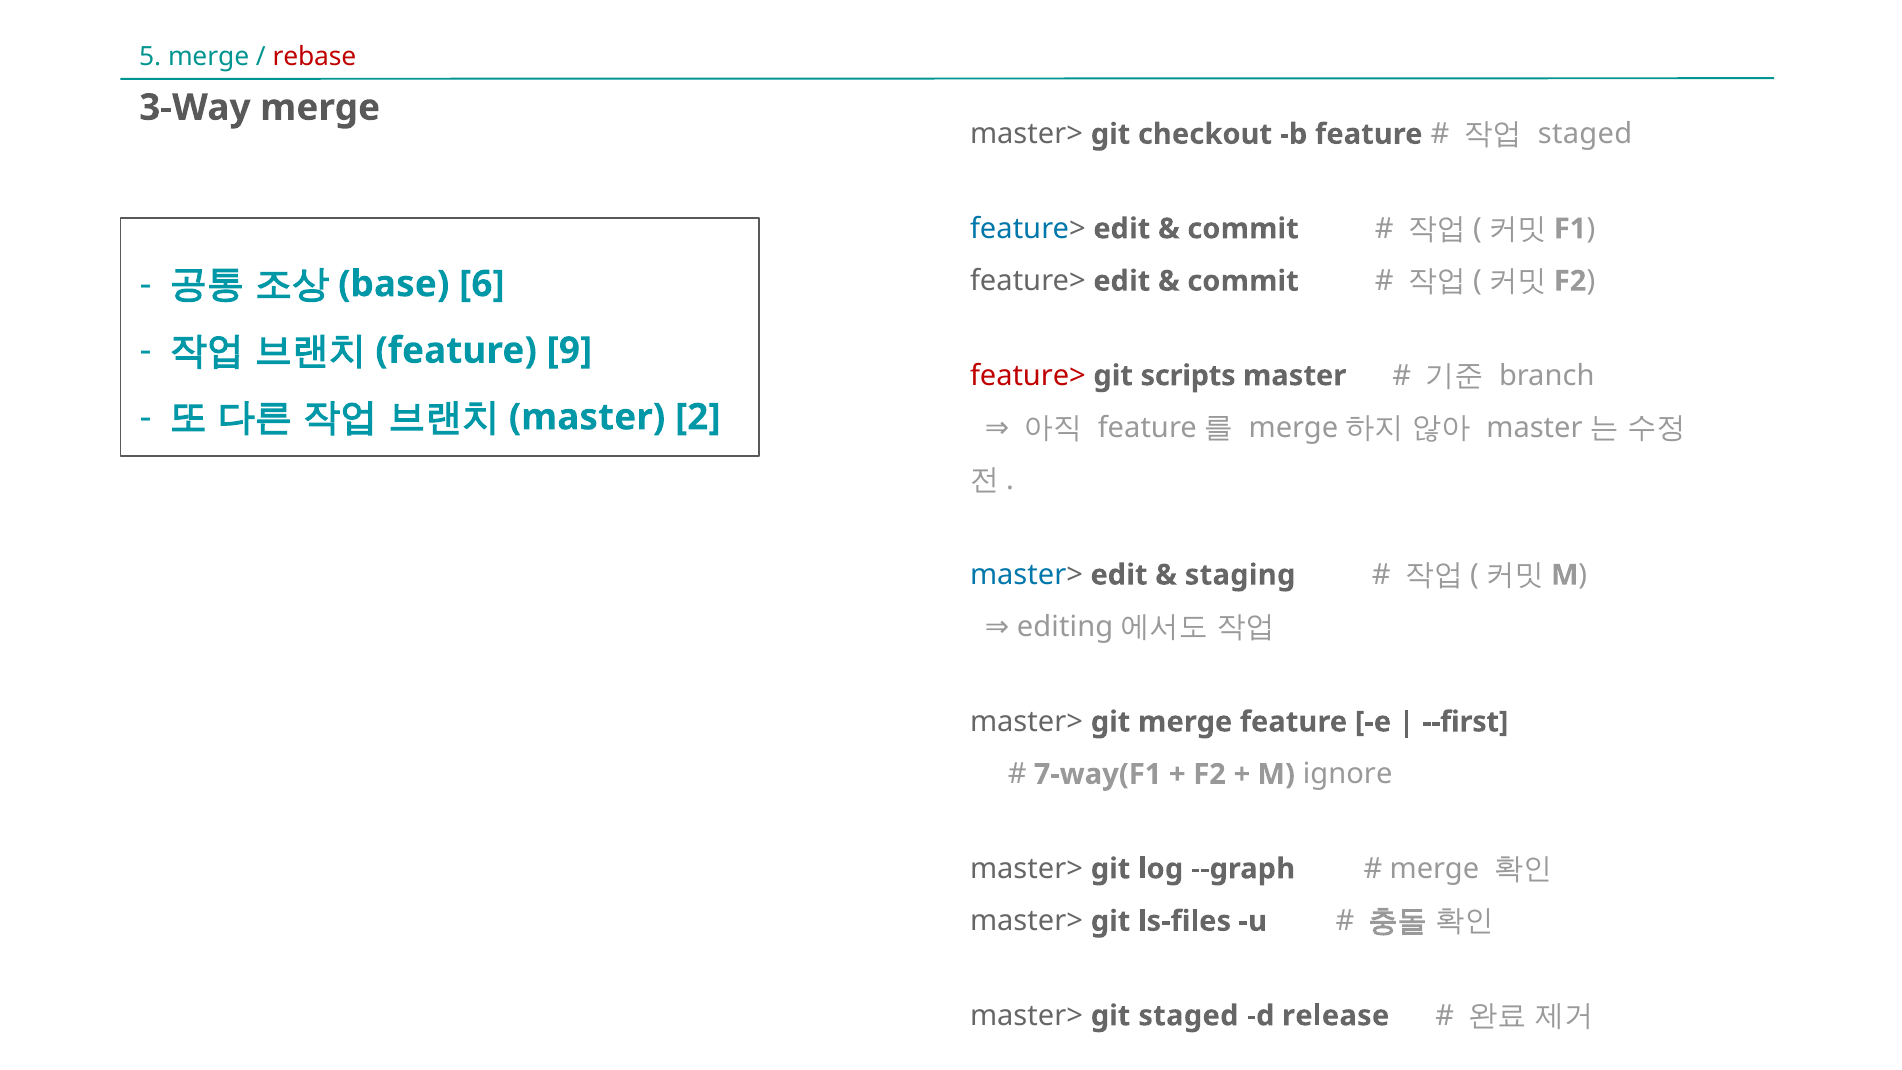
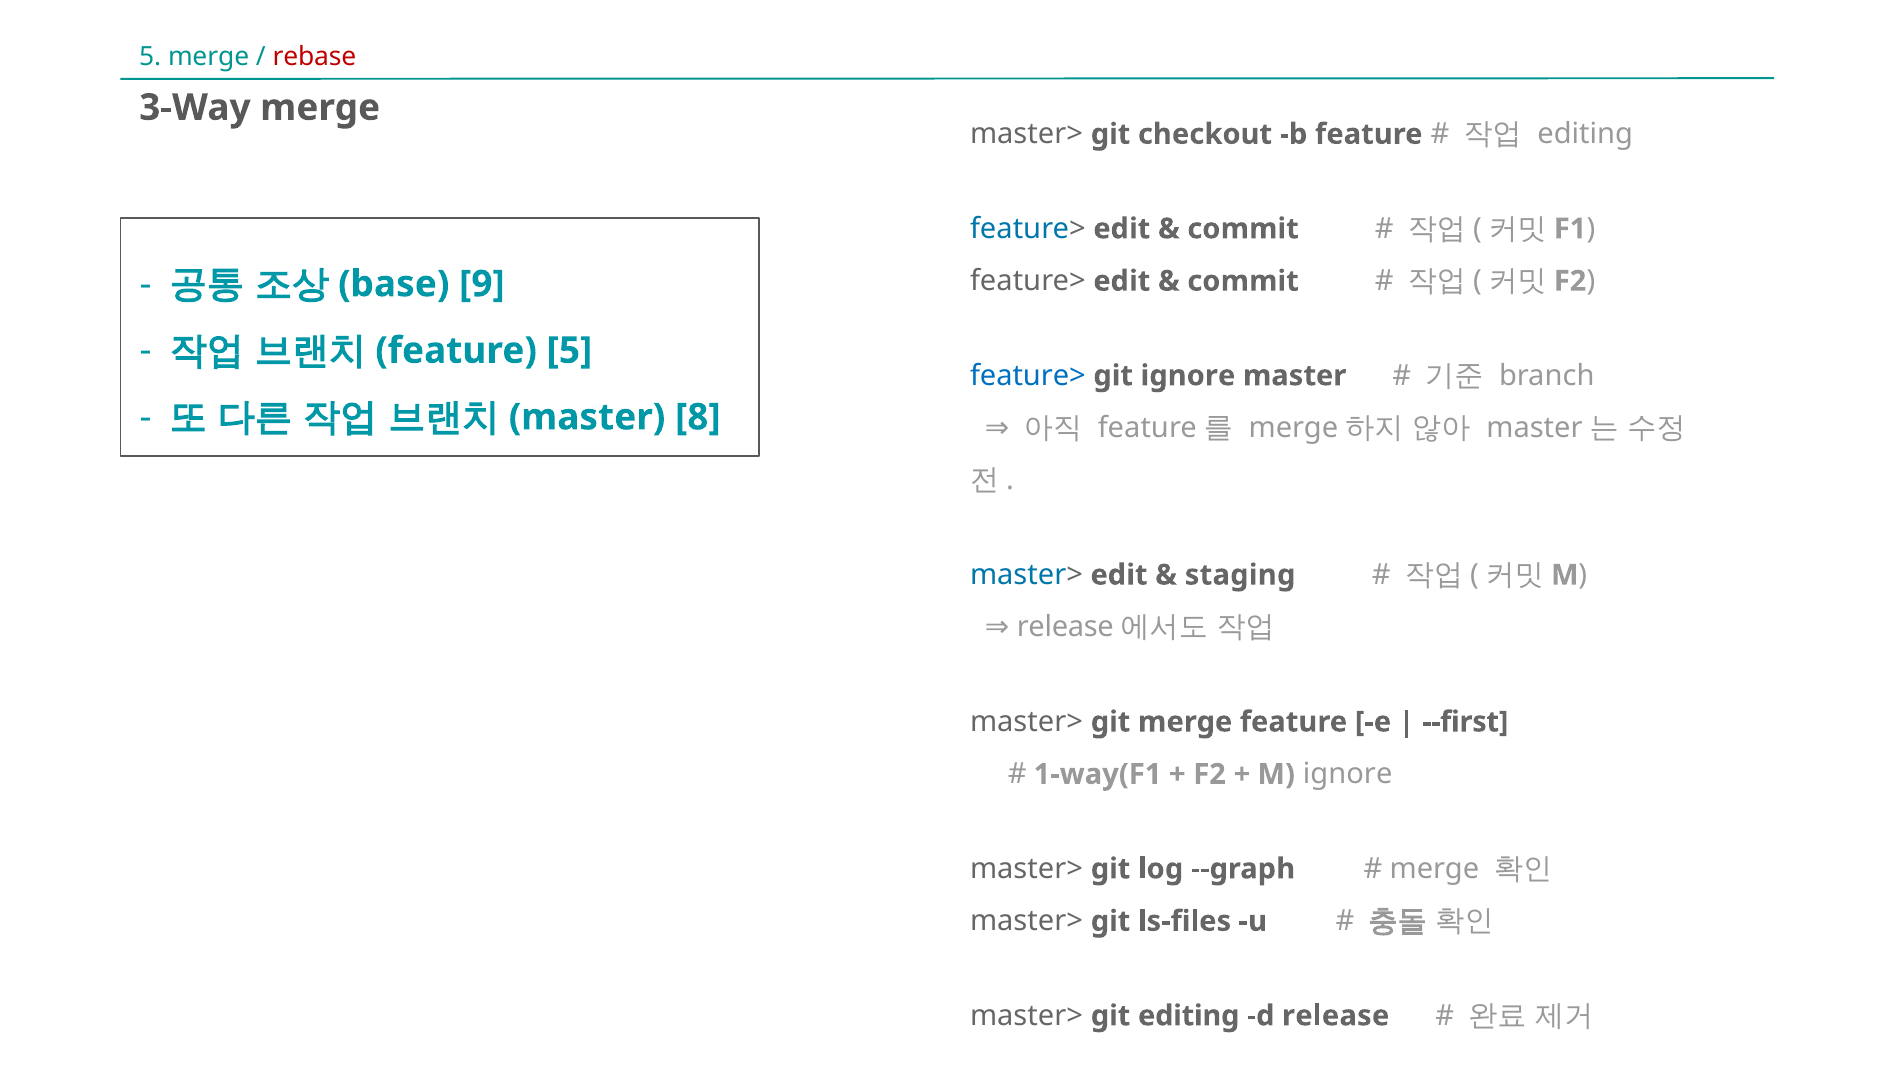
staged at (1585, 134): staged -> editing
6: 6 -> 9
feature 9: 9 -> 5
feature> at (1028, 376) colour: red -> blue
git scripts: scripts -> ignore
2: 2 -> 8
editing at (1065, 627): editing -> release
7-way(F1: 7-way(F1 -> 1-way(F1
git staged: staged -> editing
